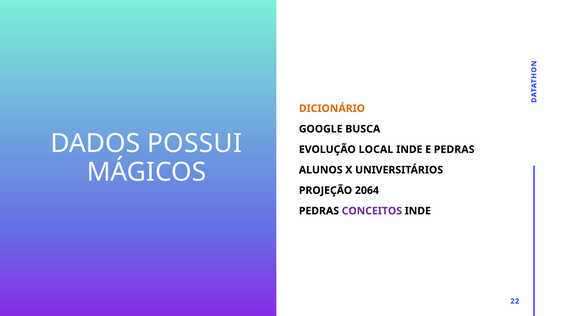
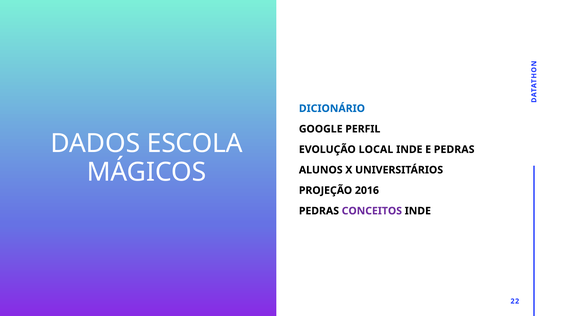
DICIONÁRIO colour: orange -> blue
BUSCA: BUSCA -> PERFIL
POSSUI: POSSUI -> ESCOLA
2064: 2064 -> 2016
